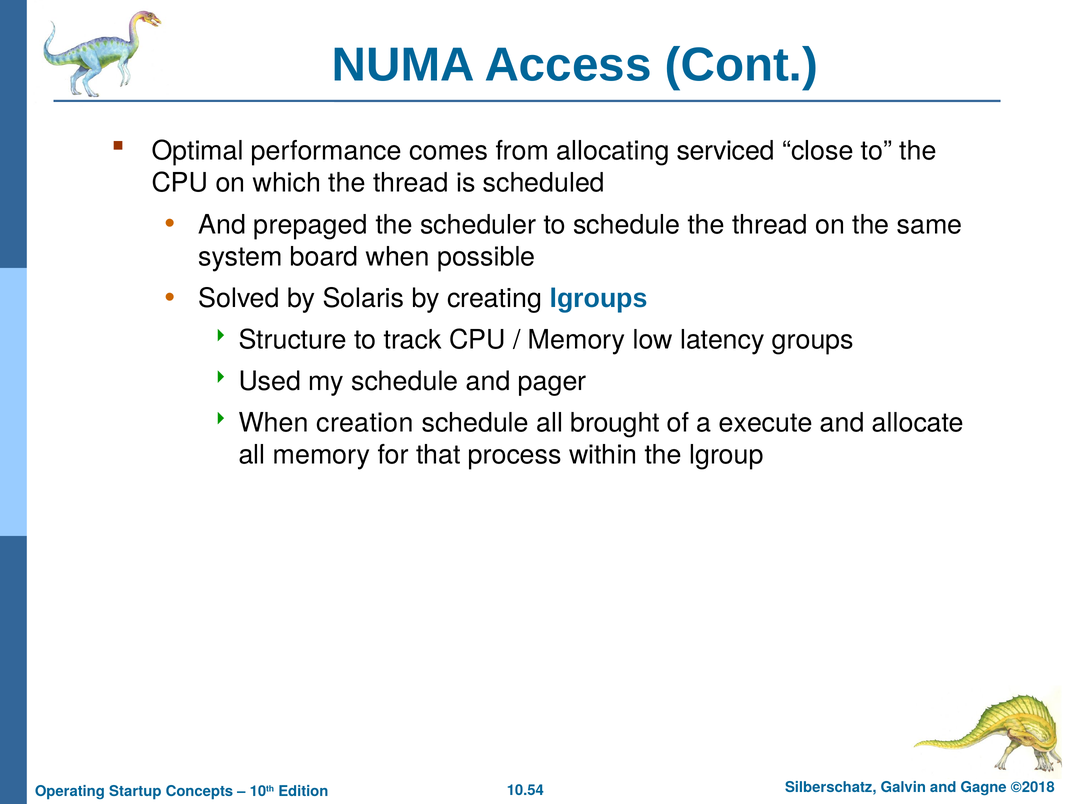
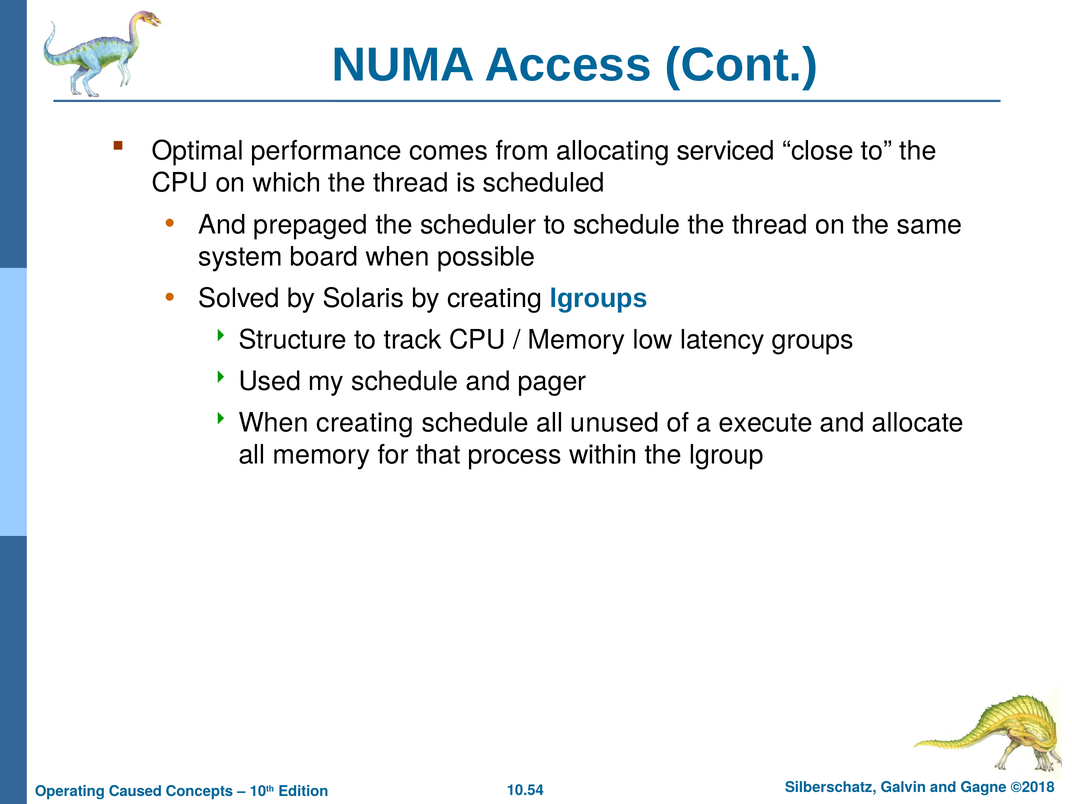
When creation: creation -> creating
brought: brought -> unused
Startup: Startup -> Caused
